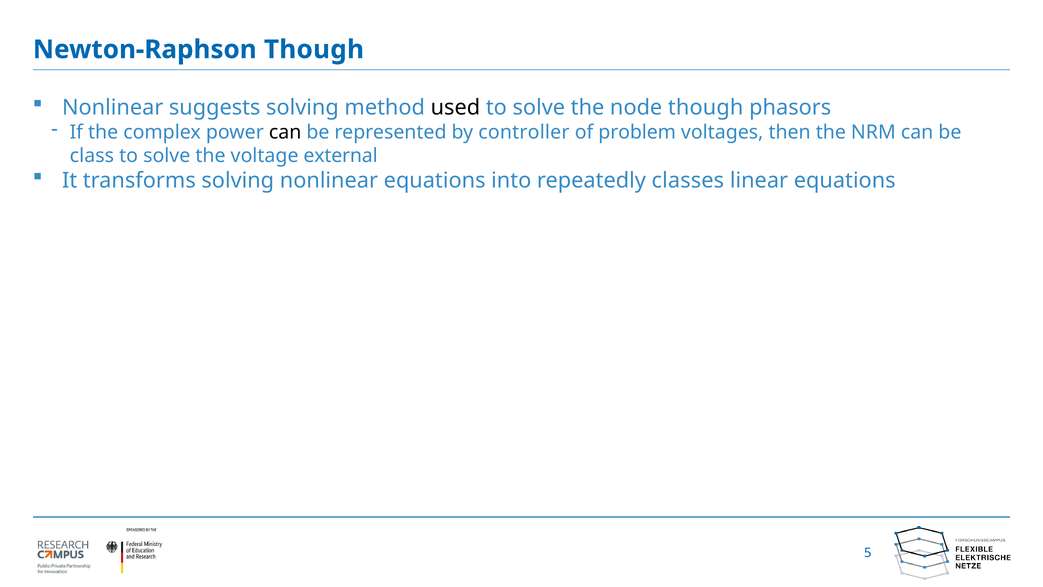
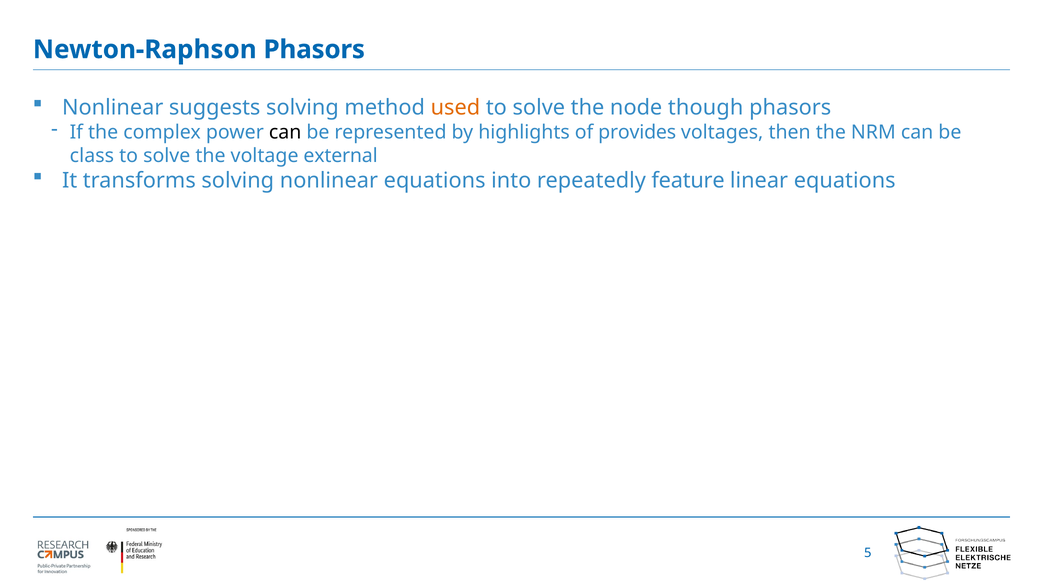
Newton-Raphson Though: Though -> Phasors
used colour: black -> orange
controller: controller -> highlights
problem: problem -> provides
classes: classes -> feature
